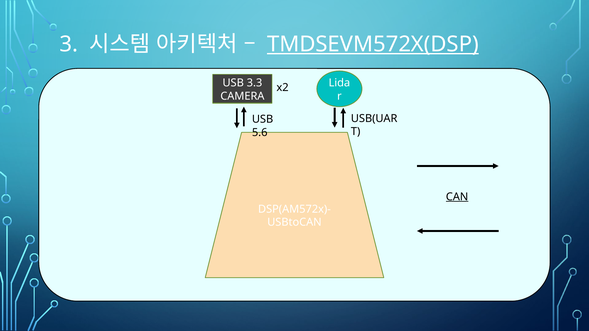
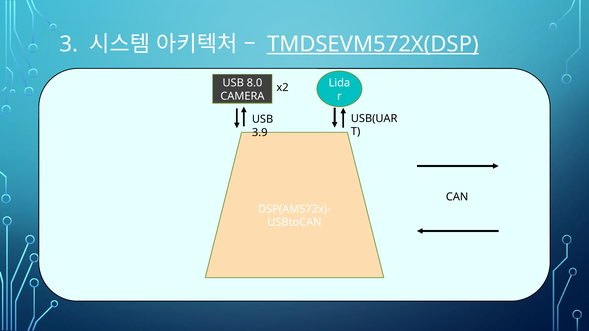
3.3: 3.3 -> 8.0
5.6: 5.6 -> 3.9
CAN underline: present -> none
